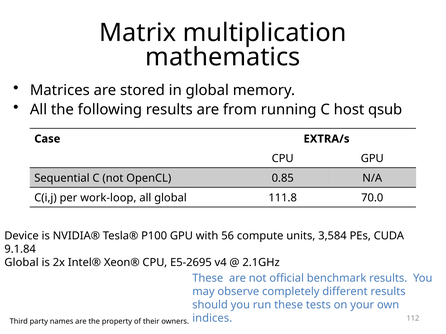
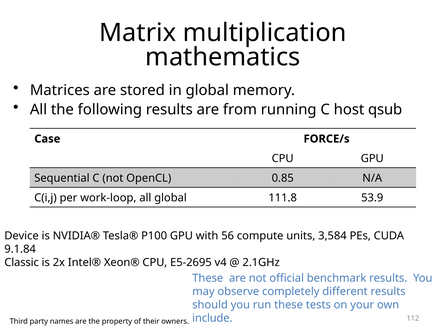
EXTRA/s: EXTRA/s -> FORCE/s
70.0: 70.0 -> 53.9
Global at (22, 263): Global -> Classic
indices: indices -> include
